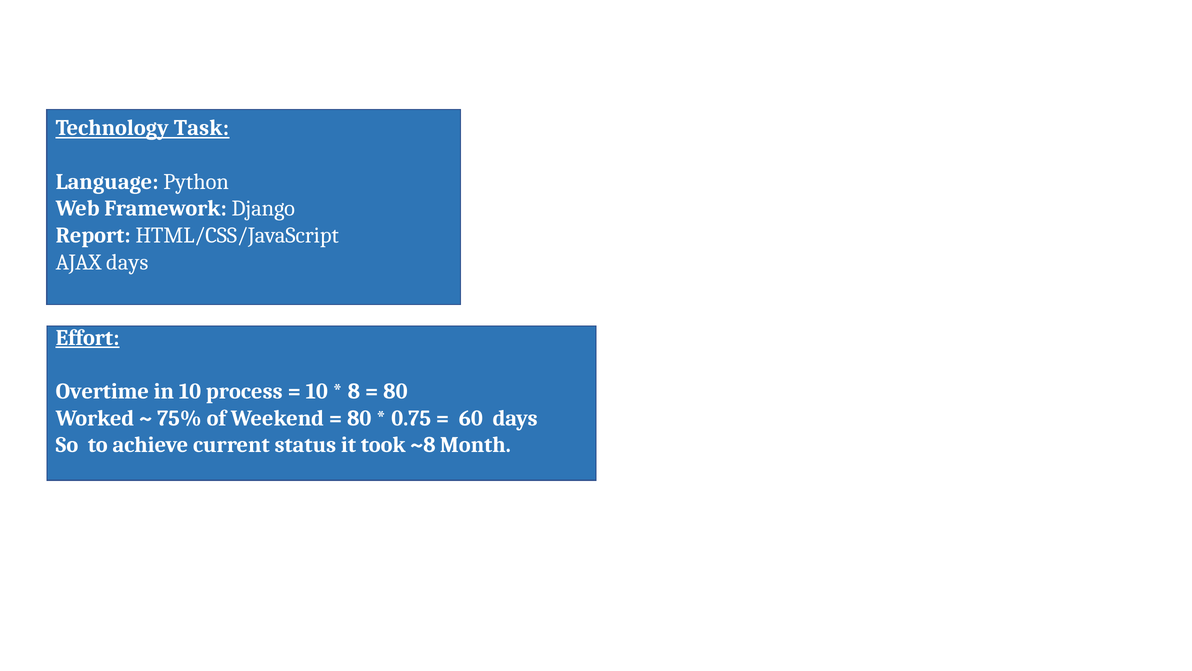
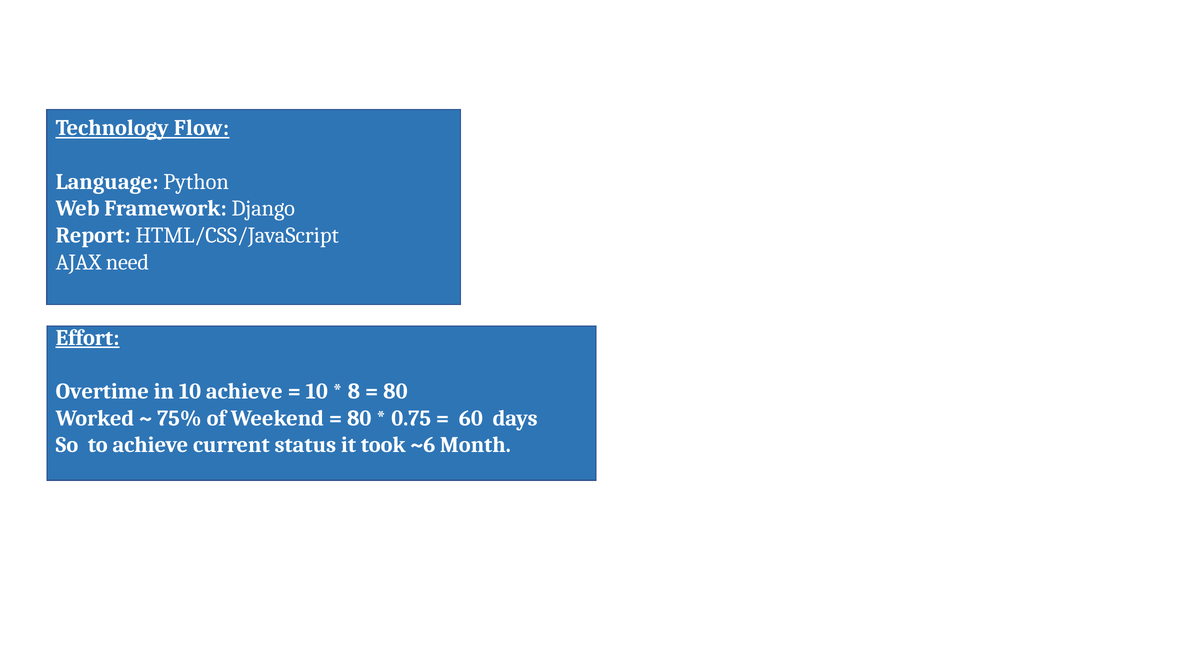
Task: Task -> Flow
AJAX days: days -> need
10 process: process -> achieve
~8: ~8 -> ~6
